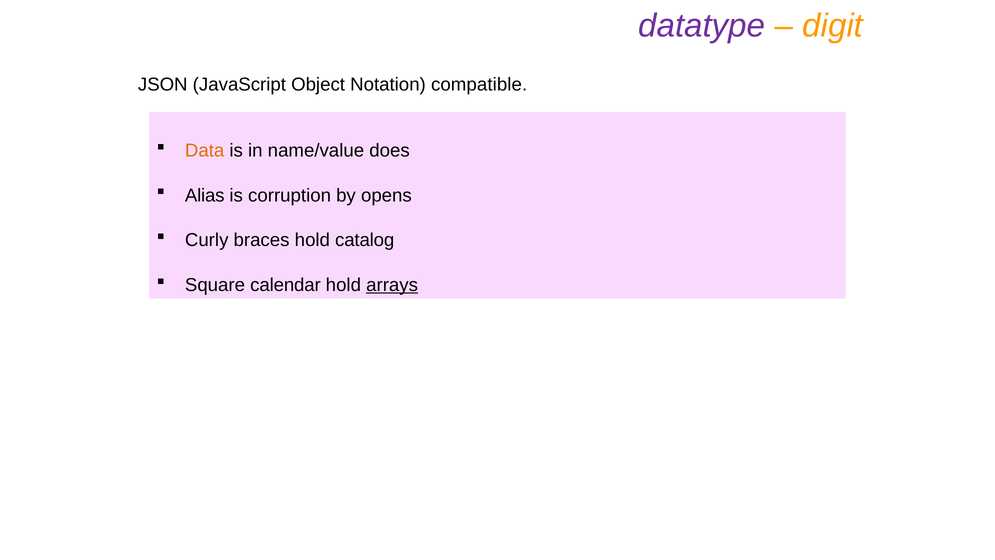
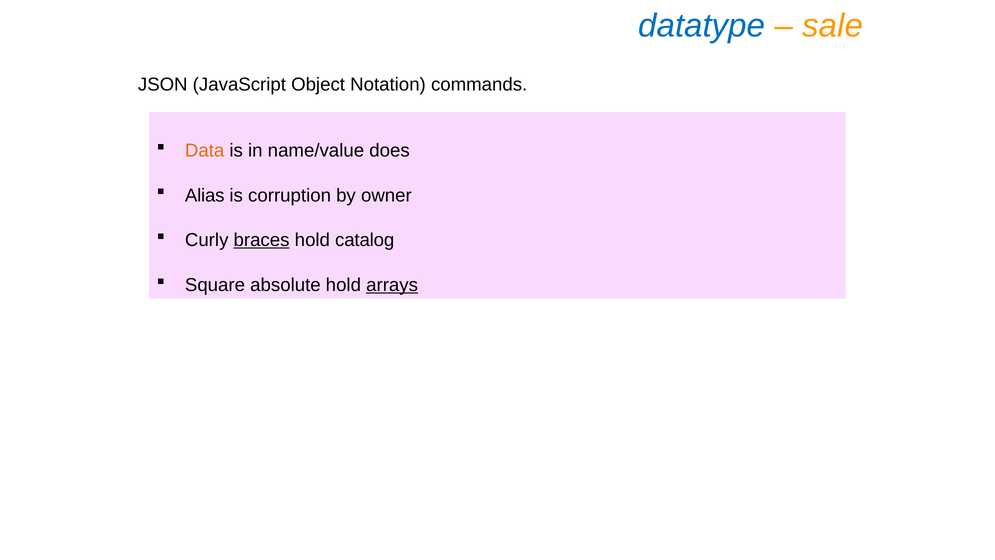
datatype colour: purple -> blue
digit: digit -> sale
compatible: compatible -> commands
opens: opens -> owner
braces underline: none -> present
calendar: calendar -> absolute
